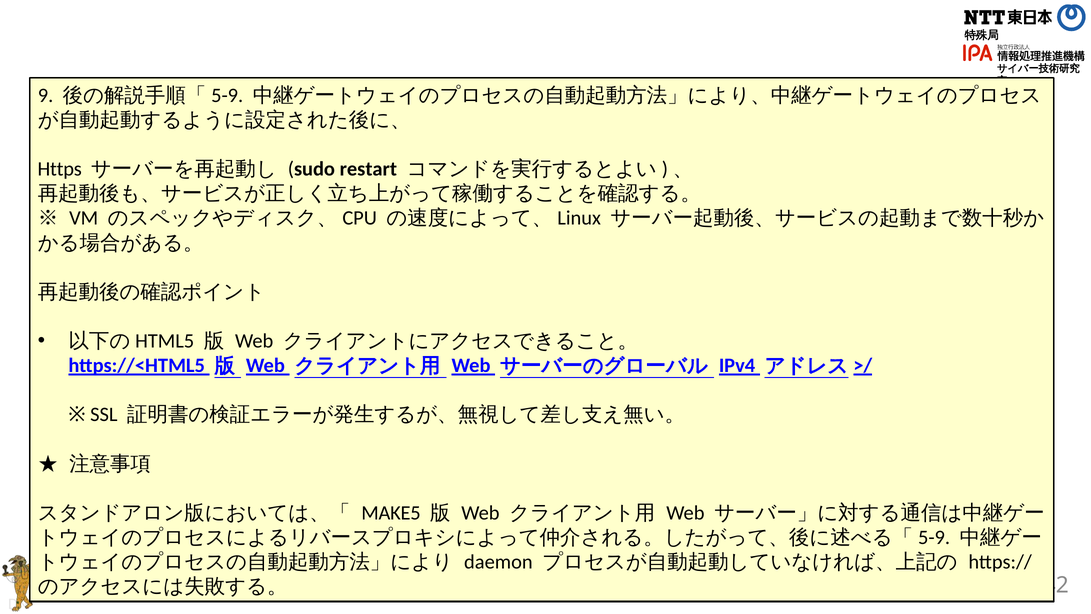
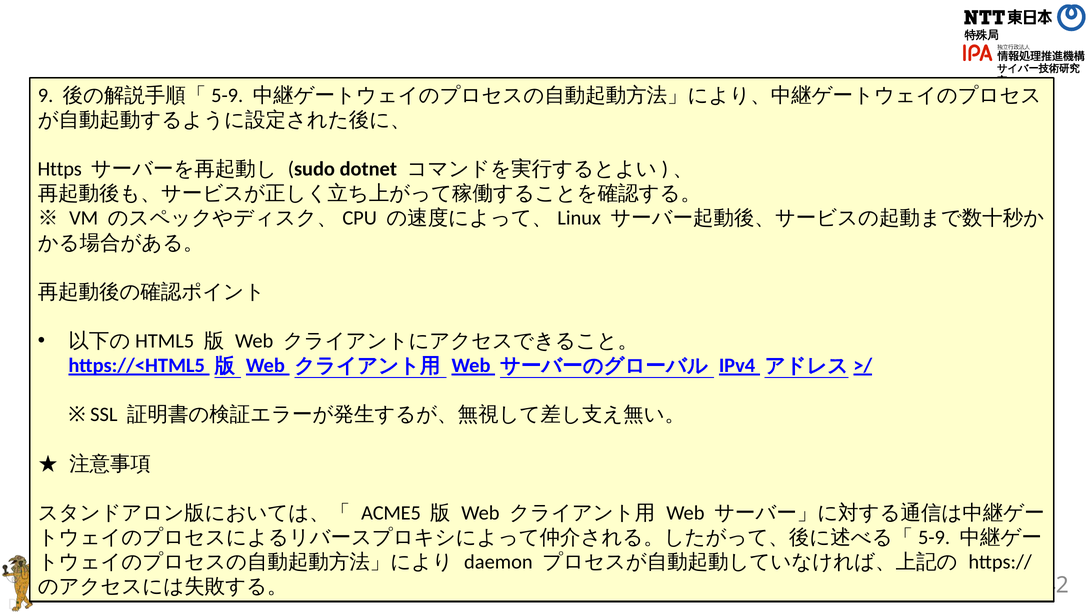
restart: restart -> dotnet
MAKE5: MAKE5 -> ACME5
